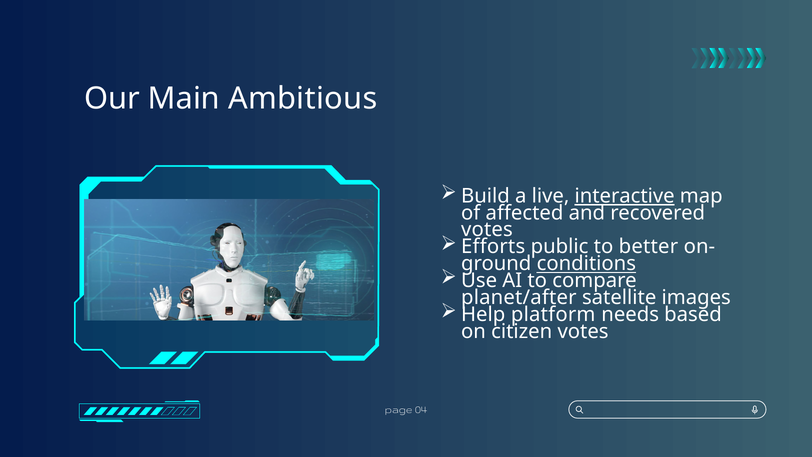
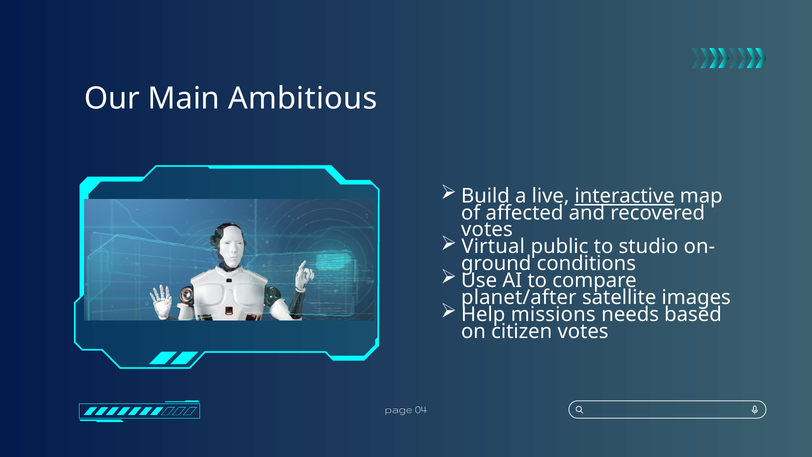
Efforts: Efforts -> Virtual
better: better -> studio
conditions underline: present -> none
platform: platform -> missions
